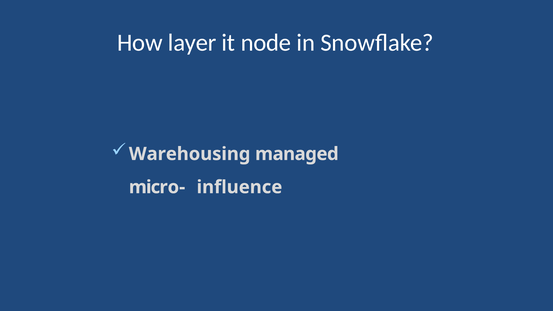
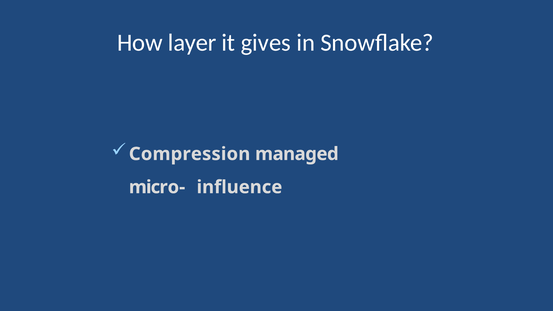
node: node -> gives
Warehousing: Warehousing -> Compression
